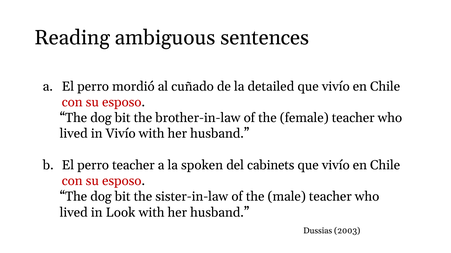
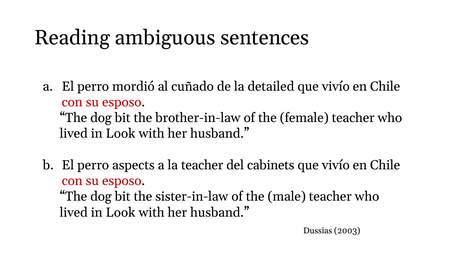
Vivío at (121, 134): Vivío -> Look
perro teacher: teacher -> aspects
la spoken: spoken -> teacher
